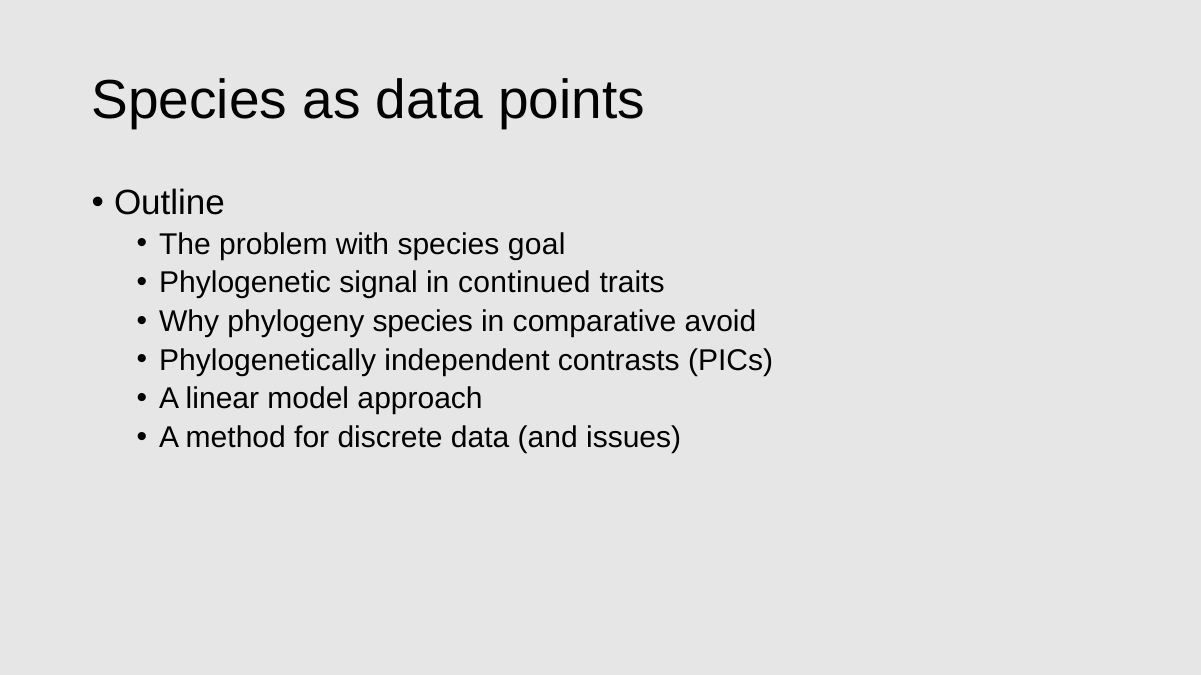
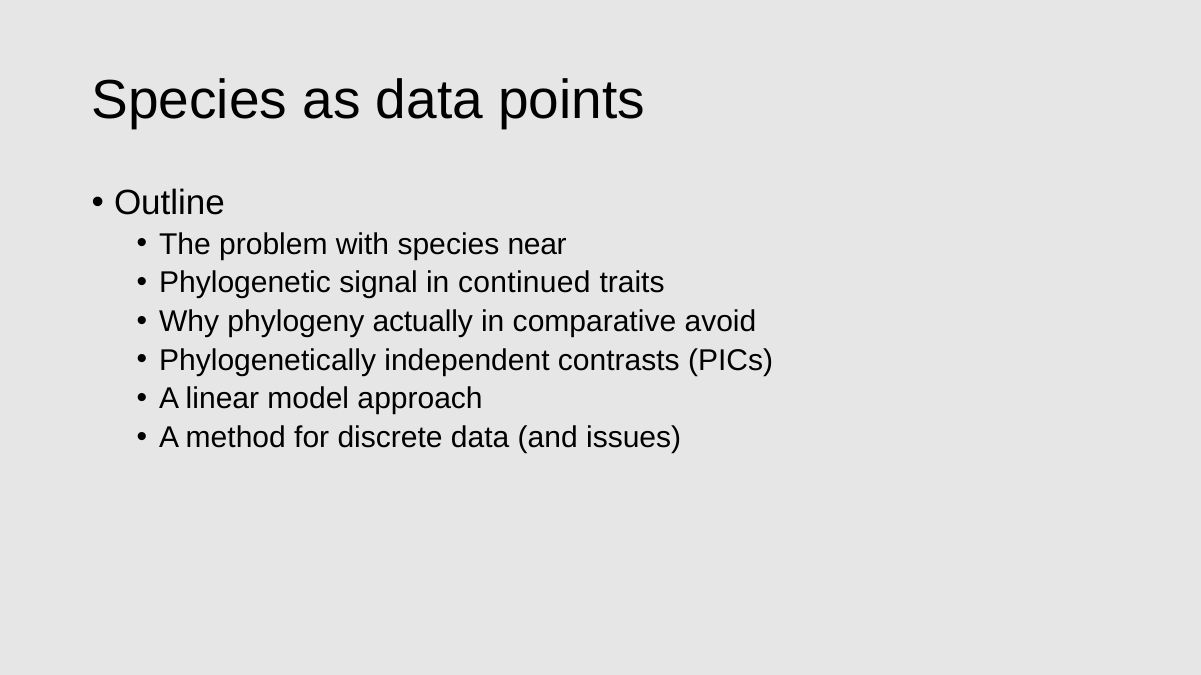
goal: goal -> near
phylogeny species: species -> actually
